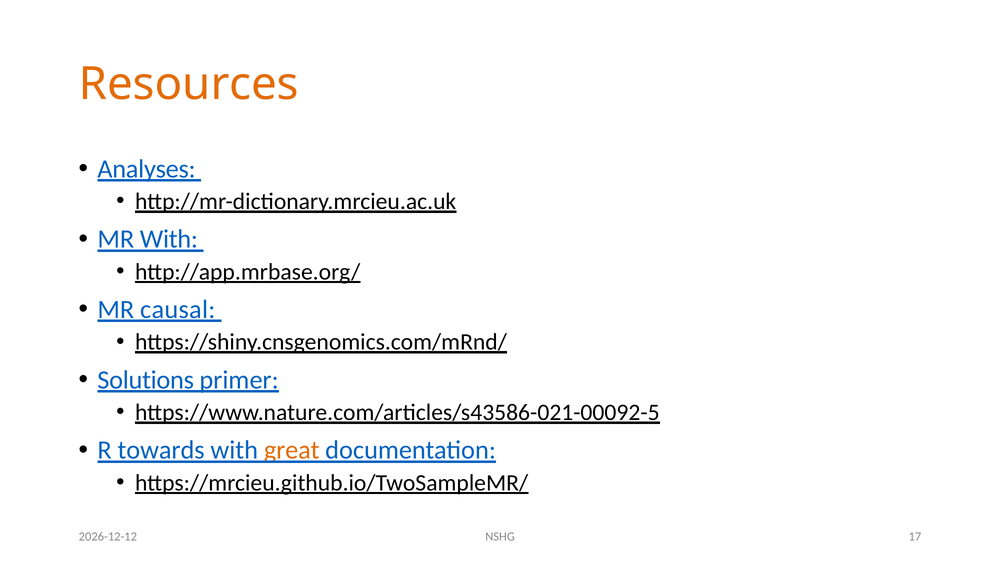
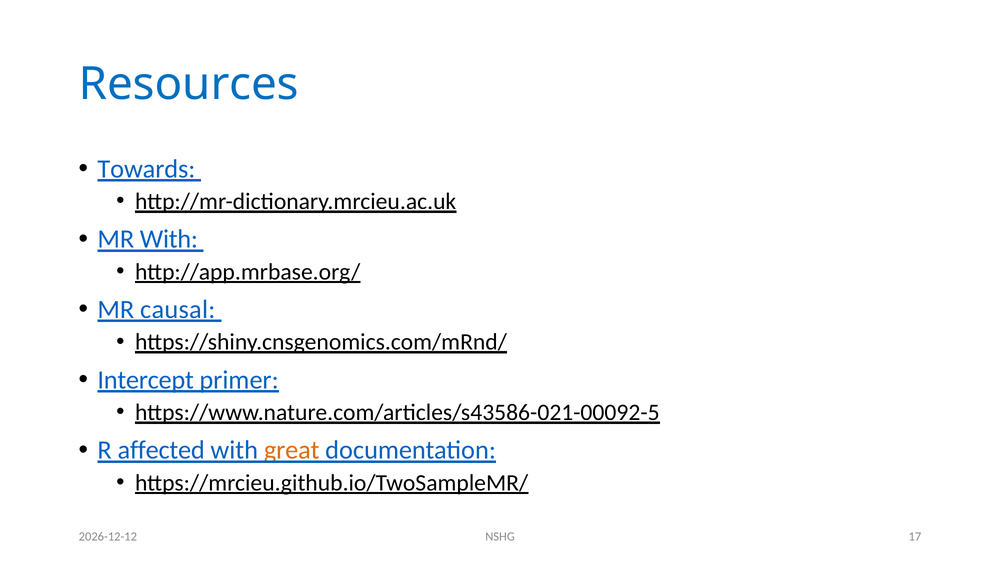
Resources colour: orange -> blue
Analyses: Analyses -> Towards
Solutions: Solutions -> Intercept
towards: towards -> affected
